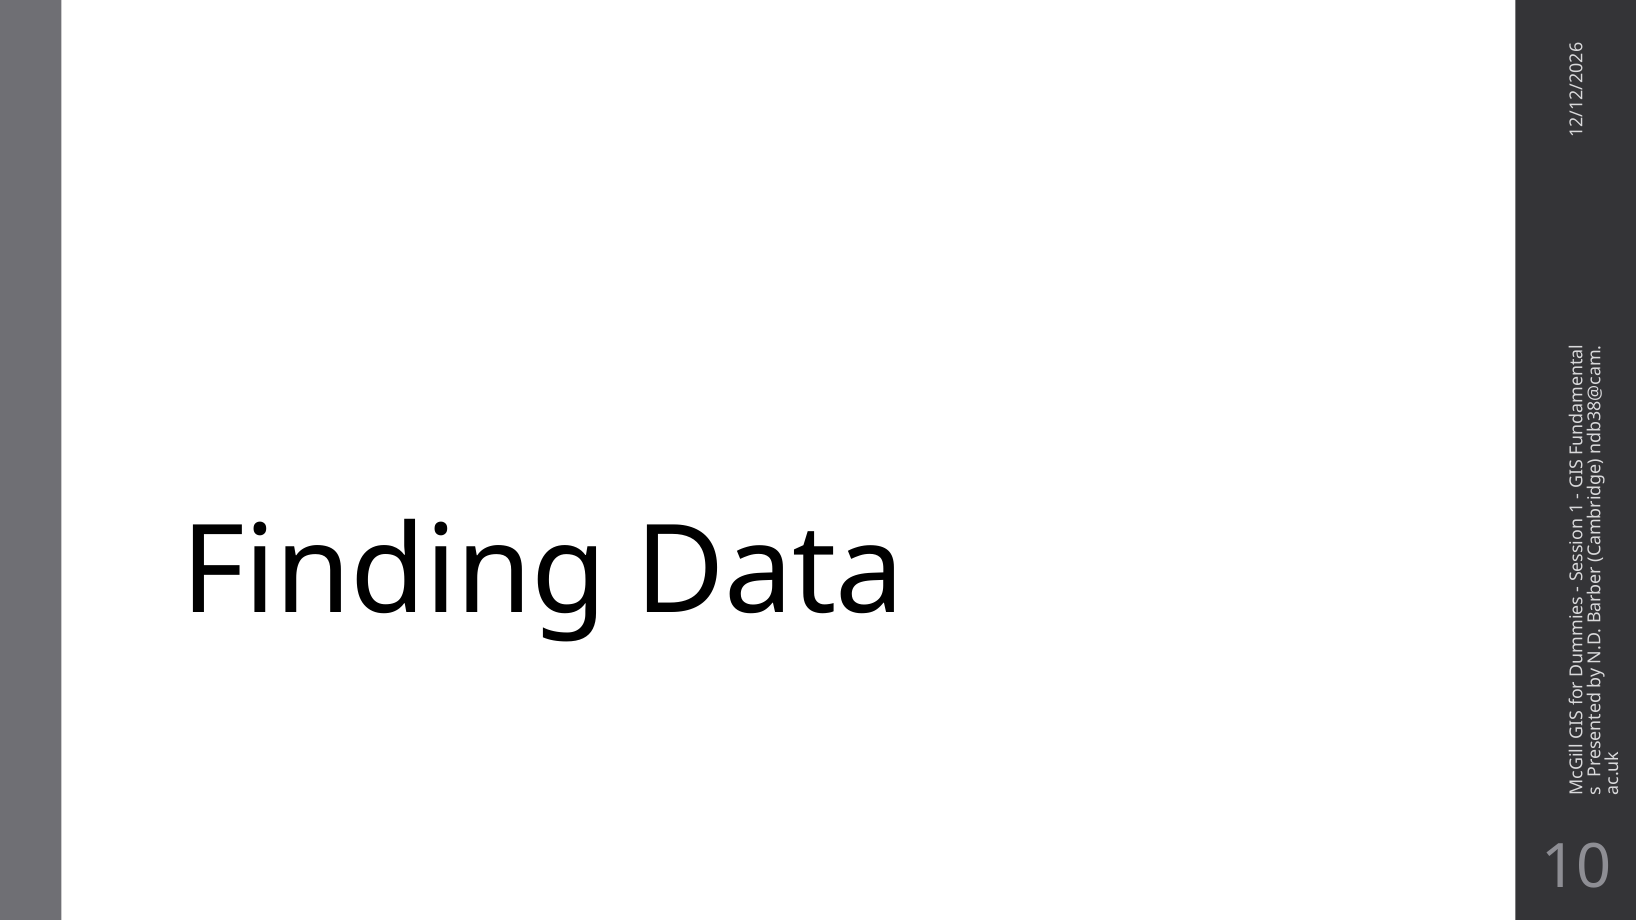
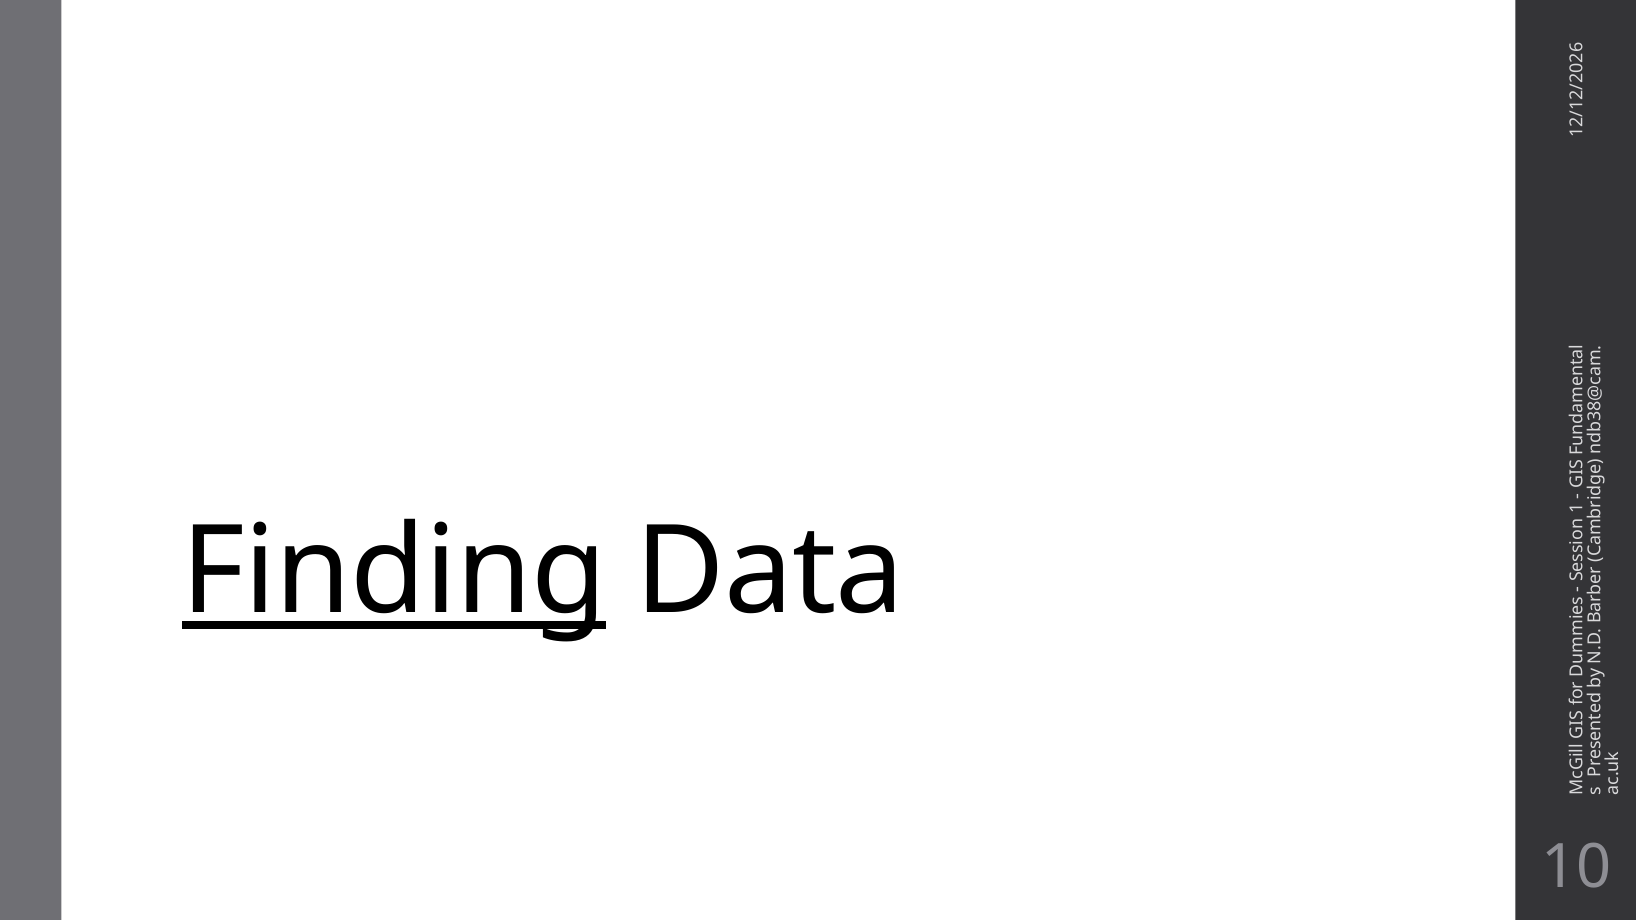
Finding underline: none -> present
